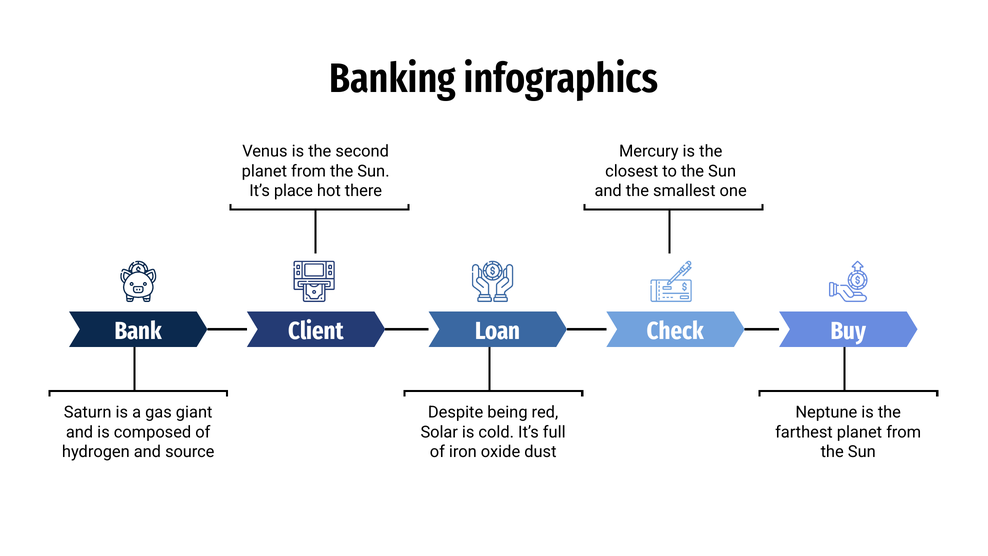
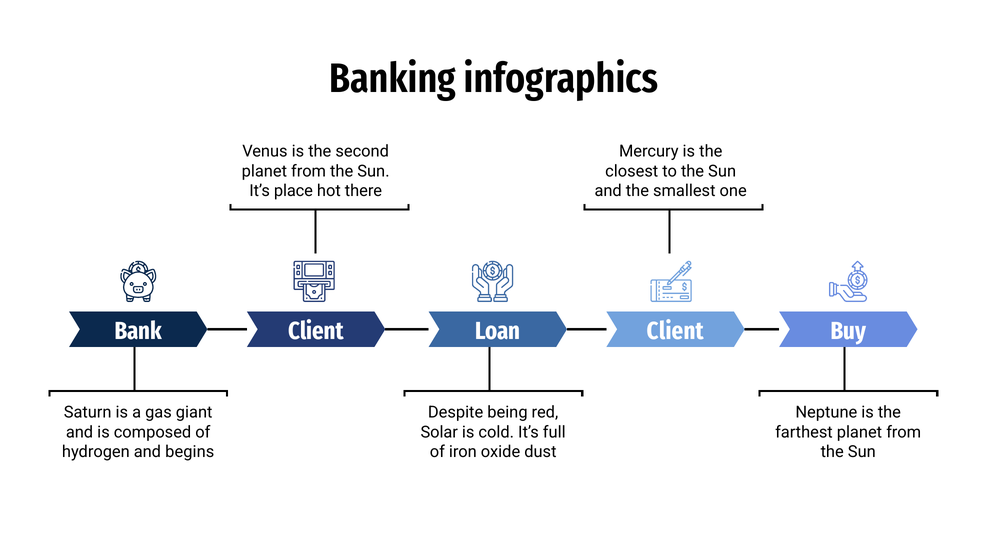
Check at (676, 331): Check -> Client
source: source -> begins
